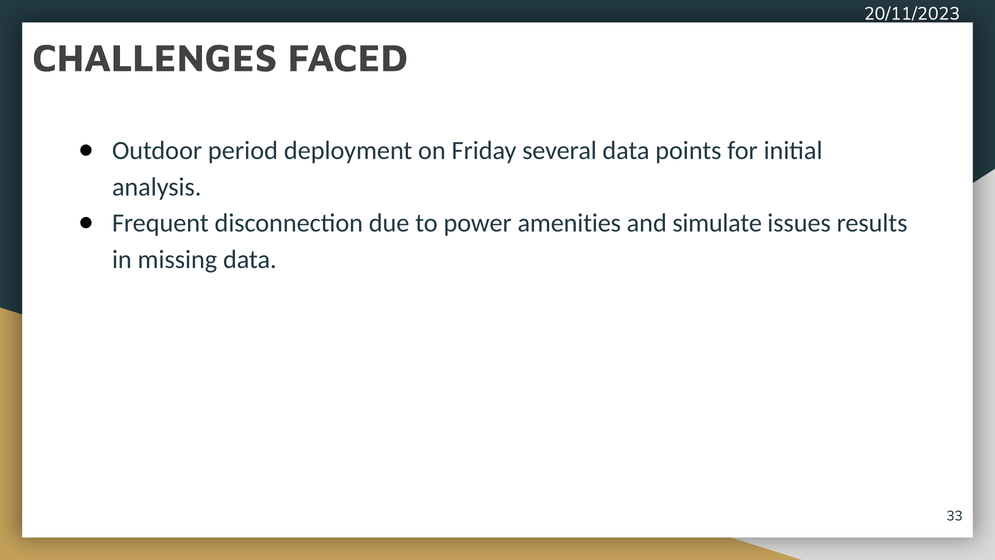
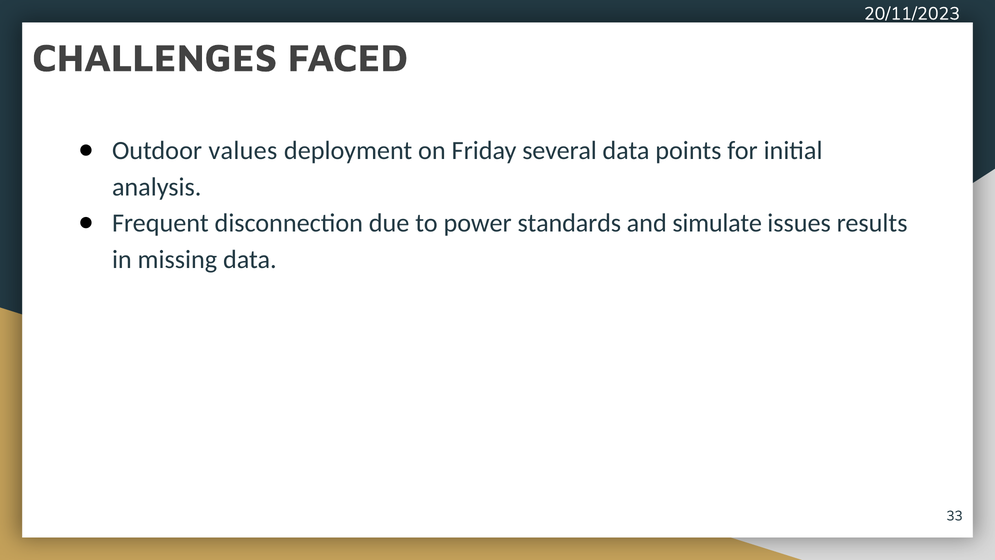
period: period -> values
amenities: amenities -> standards
